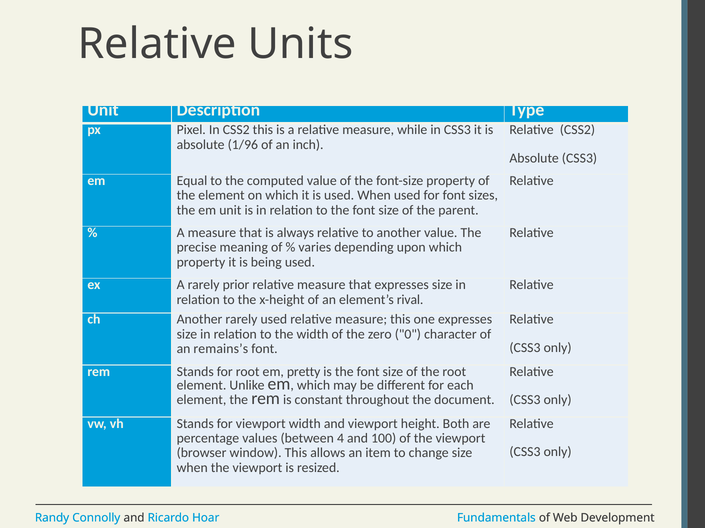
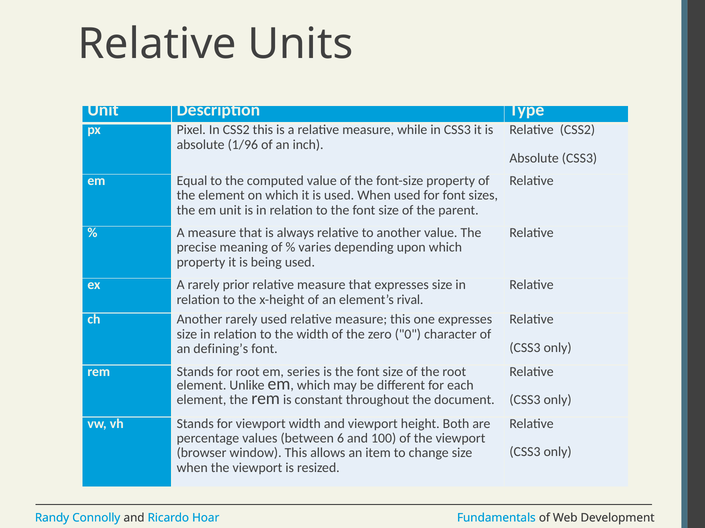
remains’s: remains’s -> defining’s
pretty: pretty -> series
4: 4 -> 6
